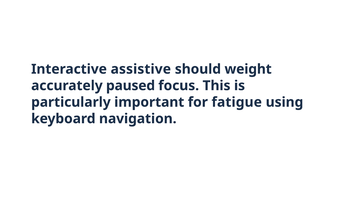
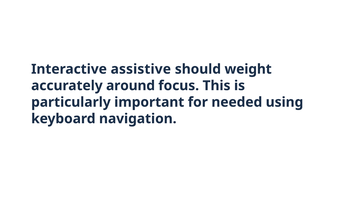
paused: paused -> around
fatigue: fatigue -> needed
